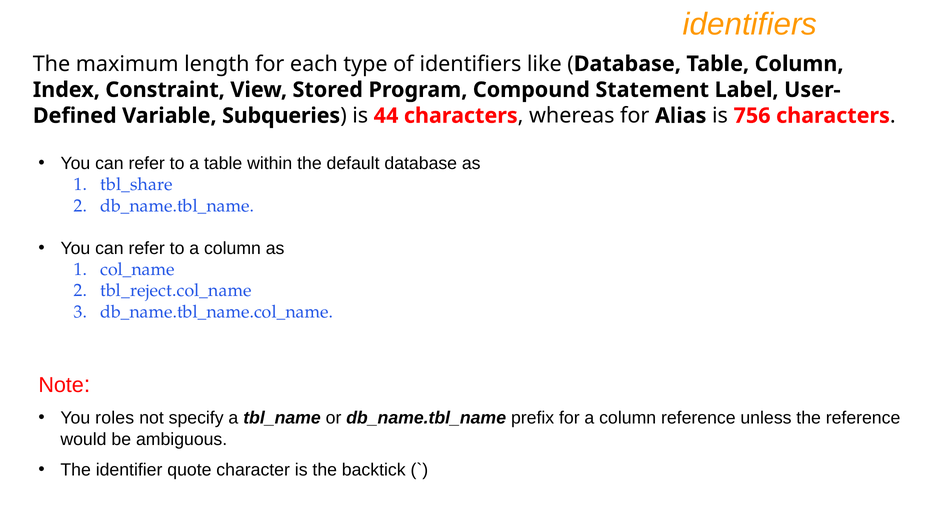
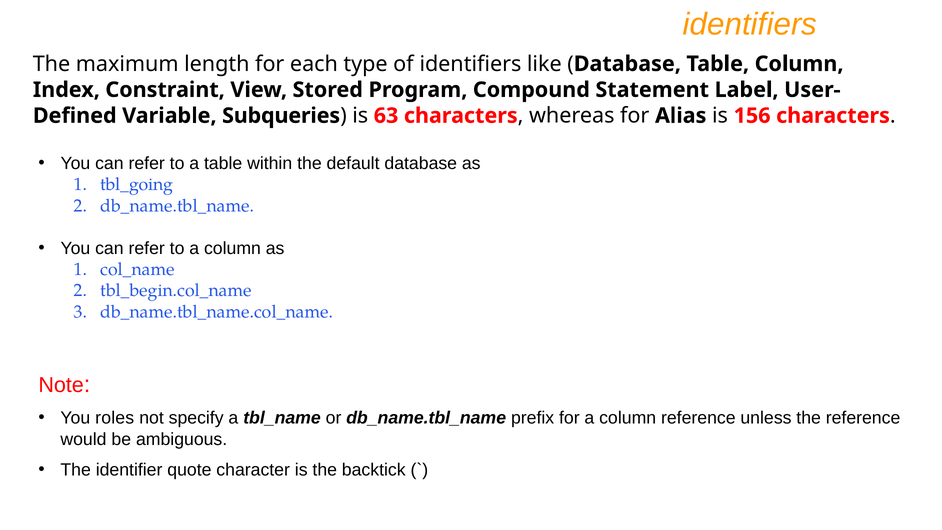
44: 44 -> 63
756: 756 -> 156
tbl_share: tbl_share -> tbl_going
tbl_reject.col_name: tbl_reject.col_name -> tbl_begin.col_name
